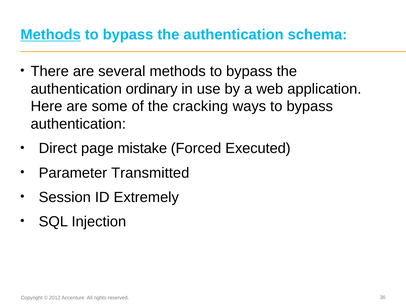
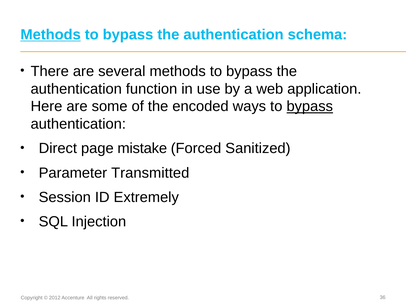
ordinary: ordinary -> function
cracking: cracking -> encoded
bypass at (310, 106) underline: none -> present
Executed: Executed -> Sanitized
